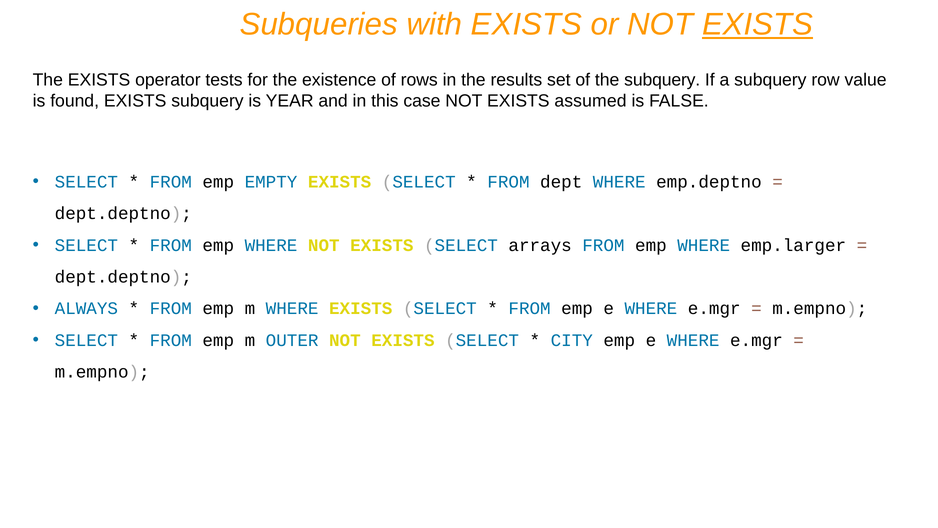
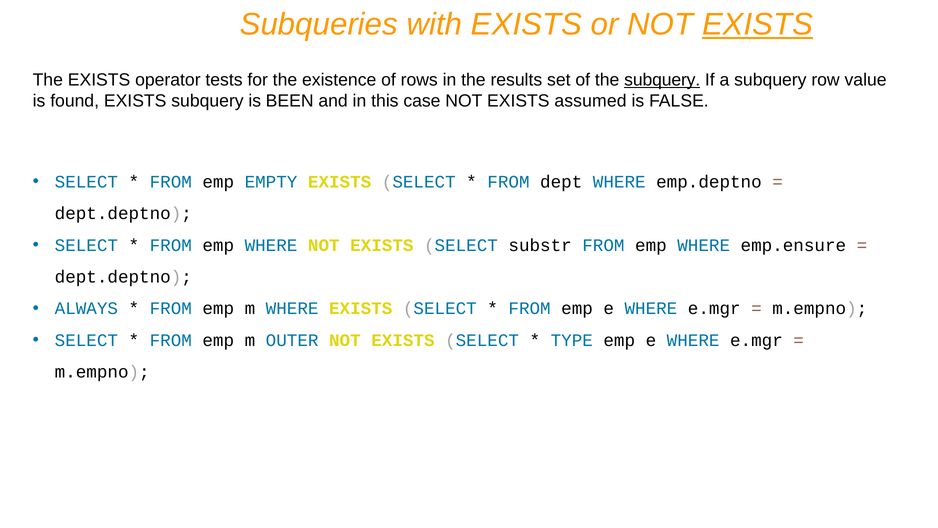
subquery at (662, 80) underline: none -> present
YEAR: YEAR -> BEEN
arrays: arrays -> substr
emp.larger: emp.larger -> emp.ensure
CITY: CITY -> TYPE
